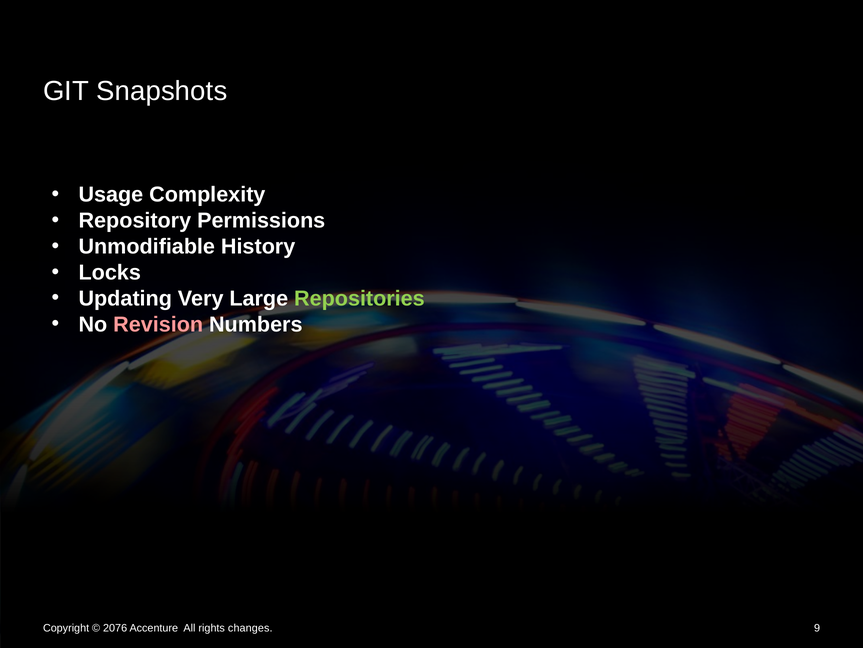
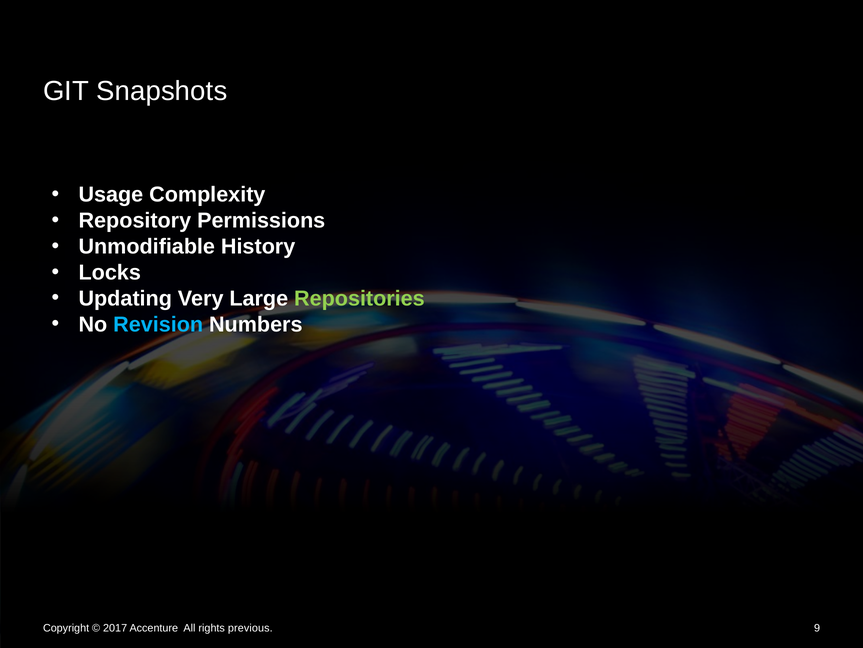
Revision colour: pink -> light blue
2076: 2076 -> 2017
changes: changes -> previous
